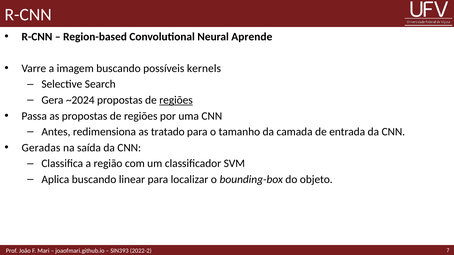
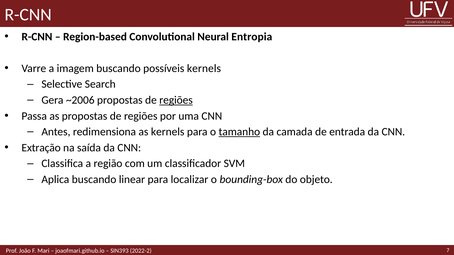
Aprende: Aprende -> Entropia
~2024: ~2024 -> ~2006
as tratado: tratado -> kernels
tamanho underline: none -> present
Geradas: Geradas -> Extração
